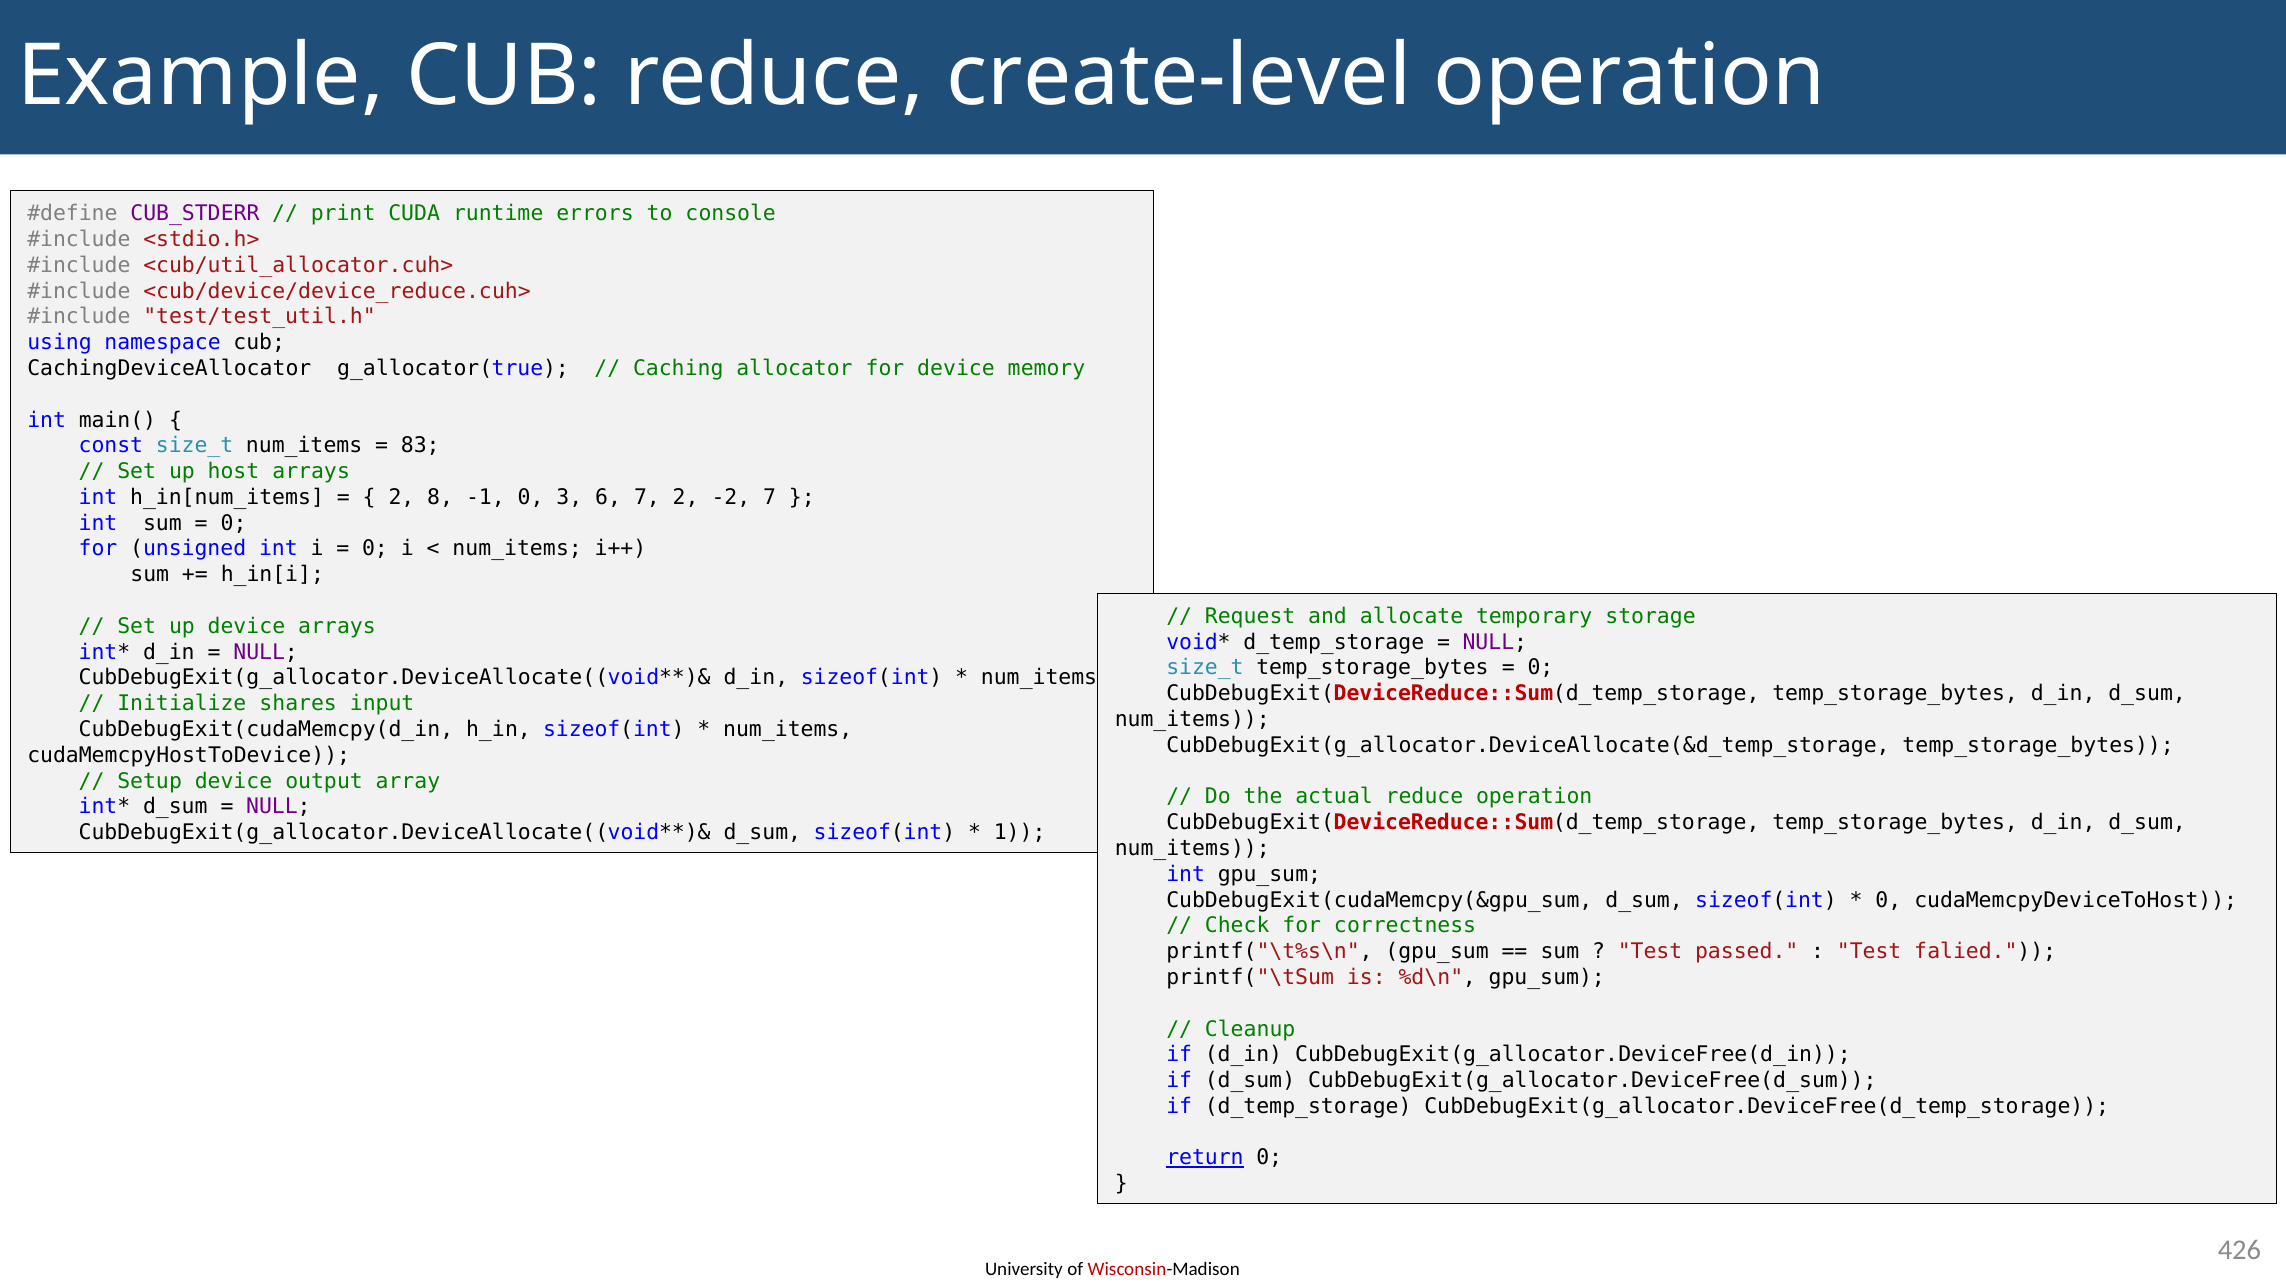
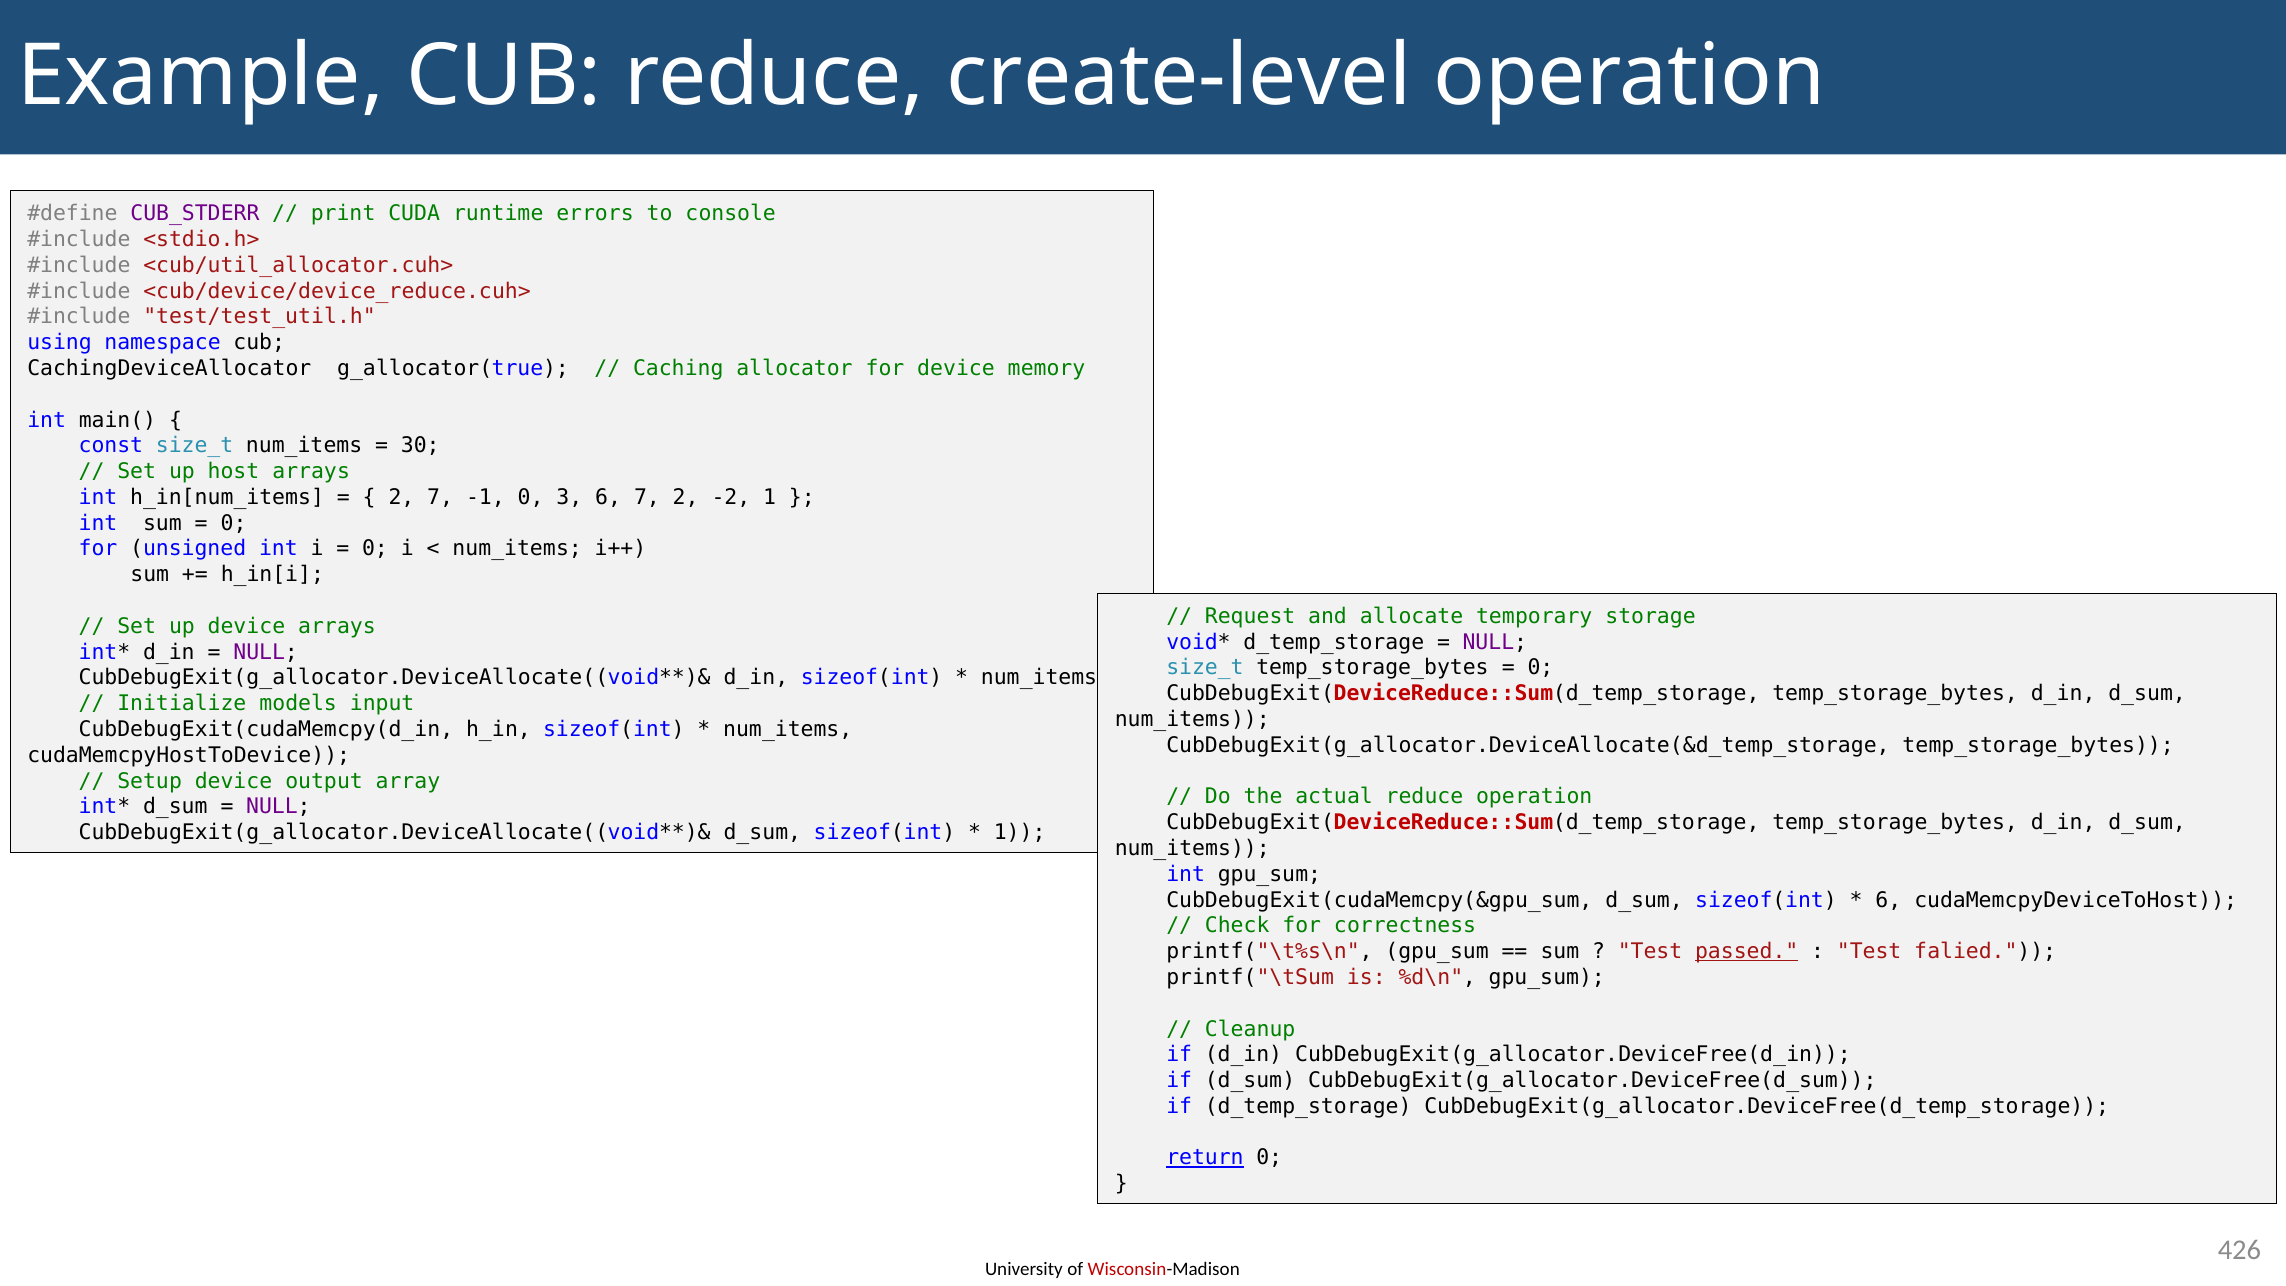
83: 83 -> 30
2 8: 8 -> 7
-2 7: 7 -> 1
shares: shares -> models
0 at (1888, 900): 0 -> 6
passed underline: none -> present
